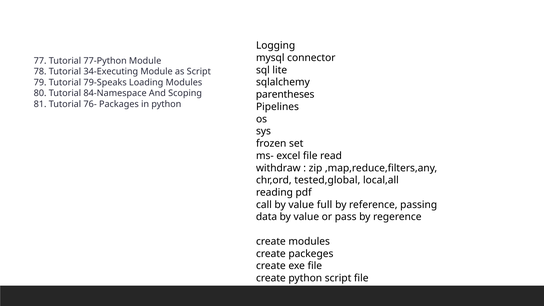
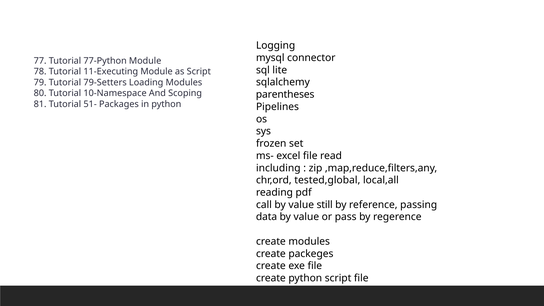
34-Executing: 34-Executing -> 11-Executing
79-Speaks: 79-Speaks -> 79-Setters
84-Namespace: 84-Namespace -> 10-Namespace
76-: 76- -> 51-
withdraw: withdraw -> including
full: full -> still
